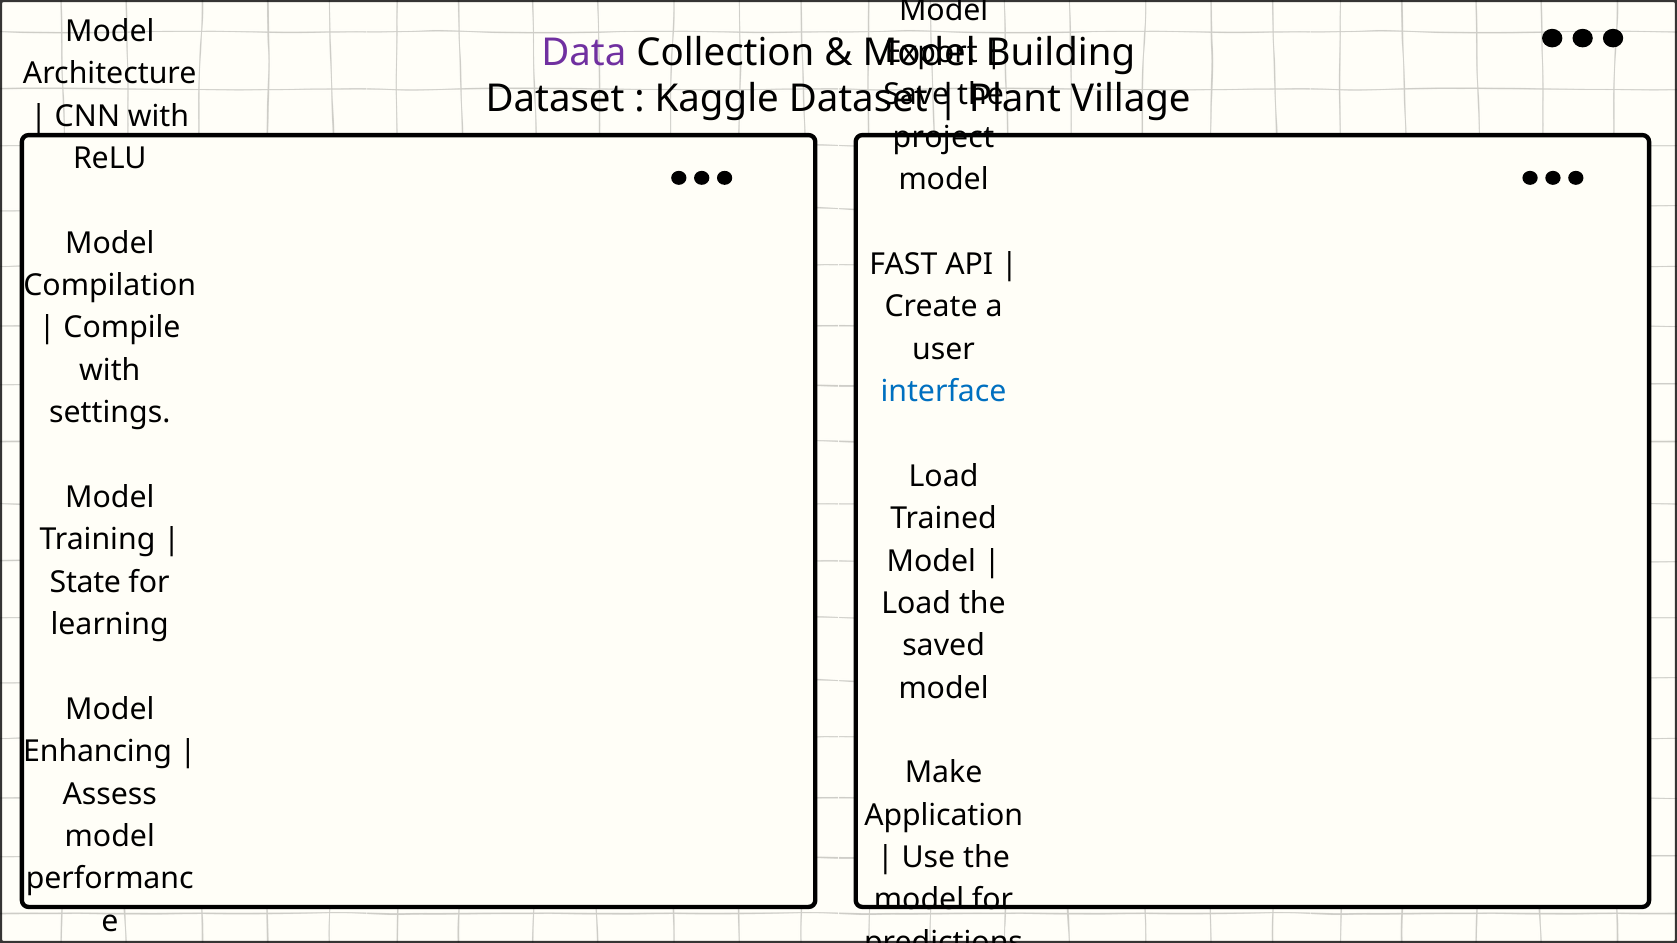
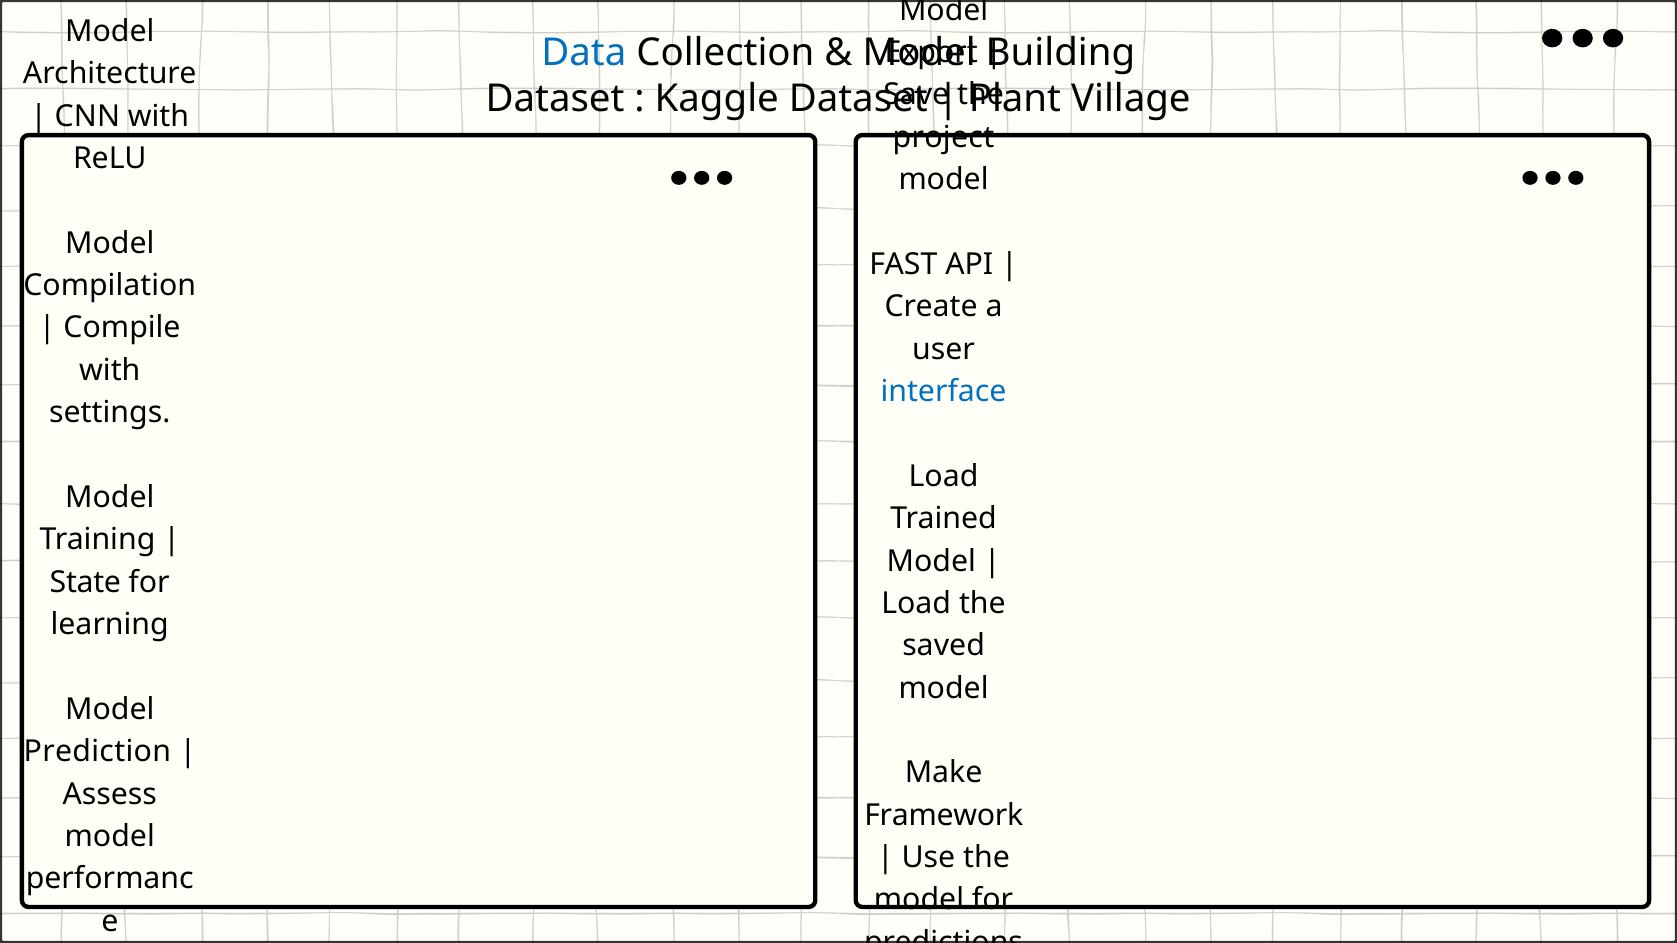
Data at (584, 53) colour: purple -> blue
Enhancing at (98, 752): Enhancing -> Prediction
Application: Application -> Framework
